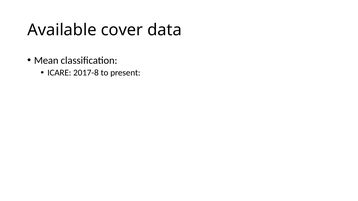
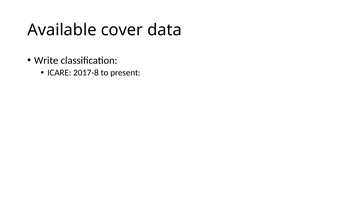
Mean: Mean -> Write
